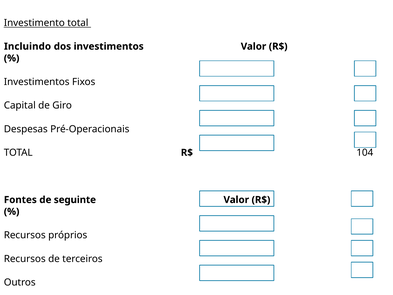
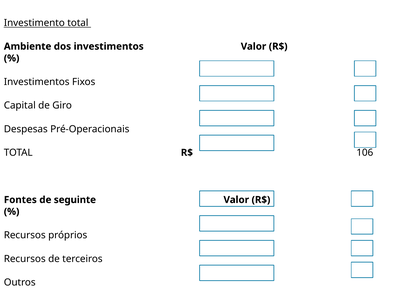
Incluindo: Incluindo -> Ambiente
104: 104 -> 106
